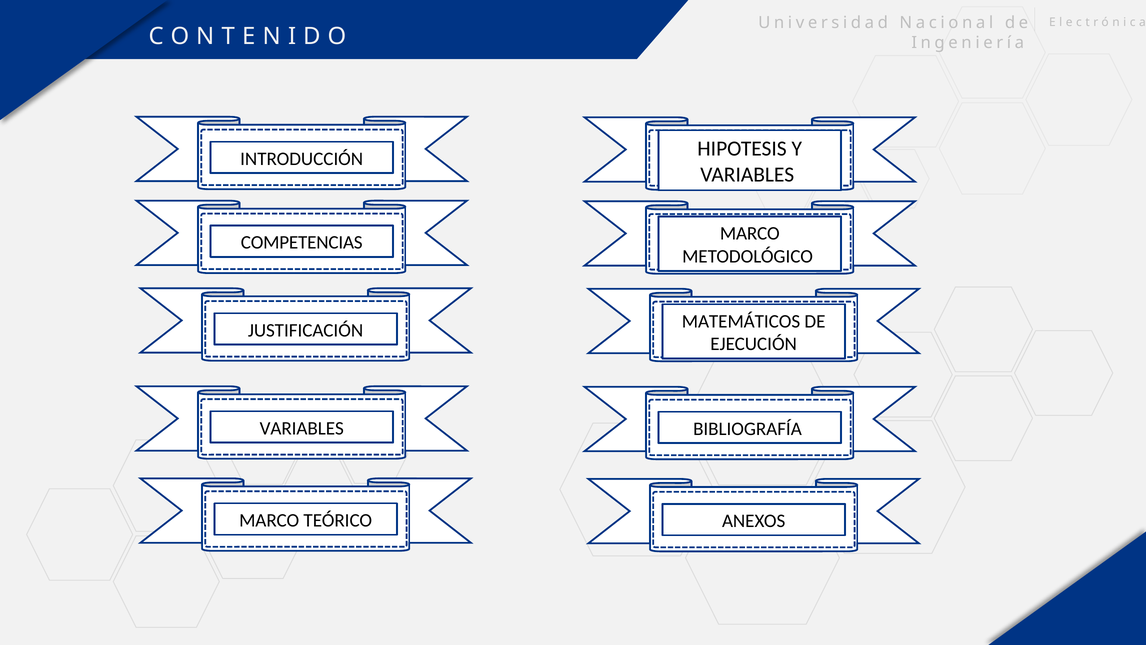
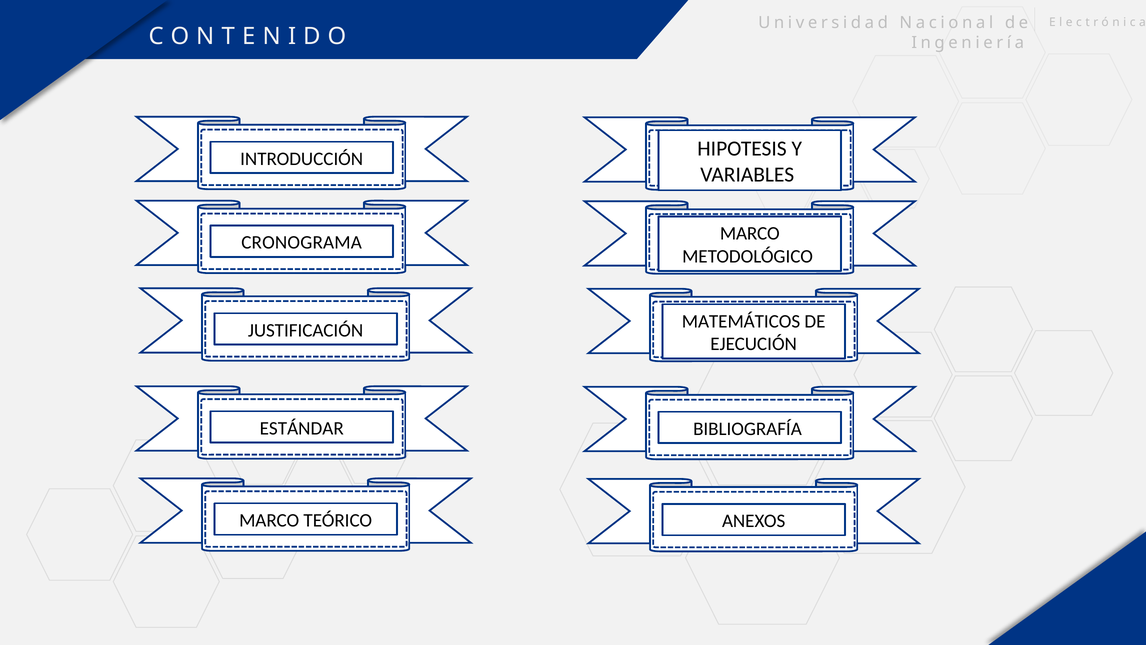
COMPETENCIAS: COMPETENCIAS -> CRONOGRAMA
VARIABLES at (302, 428): VARIABLES -> ESTÁNDAR
